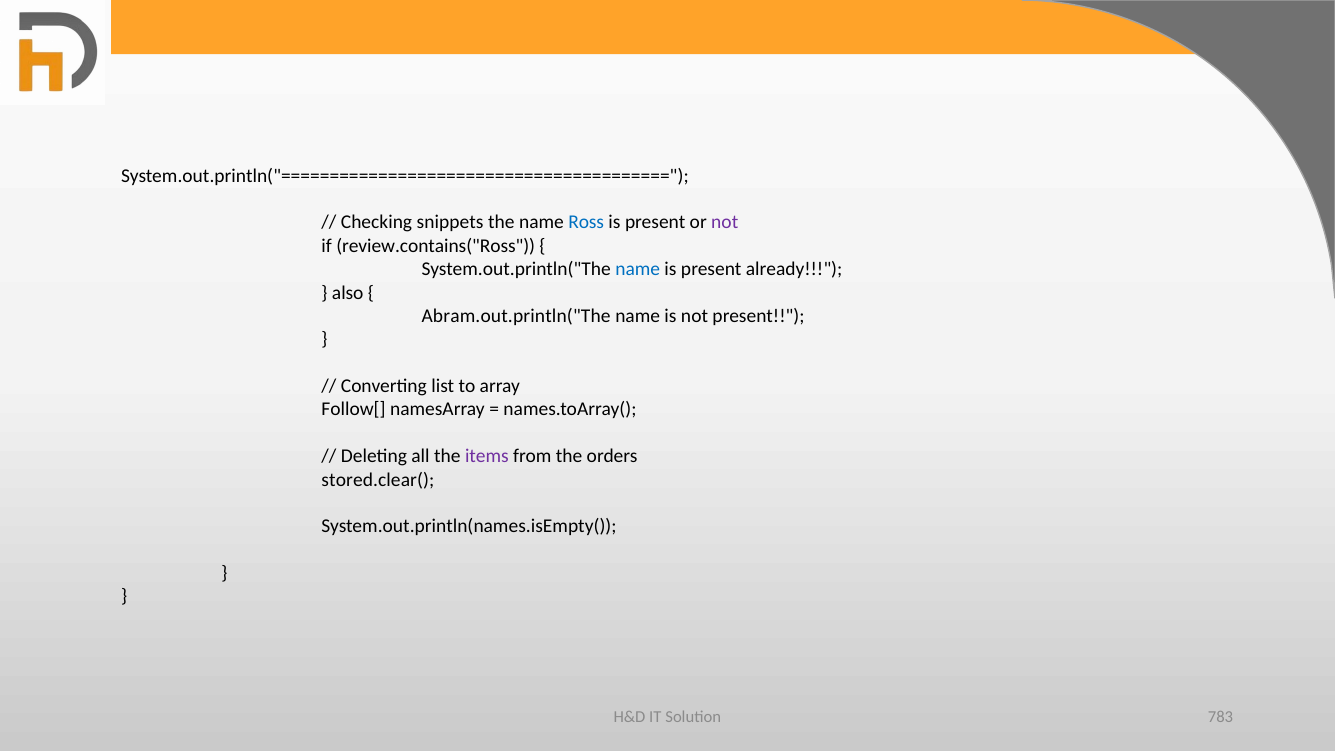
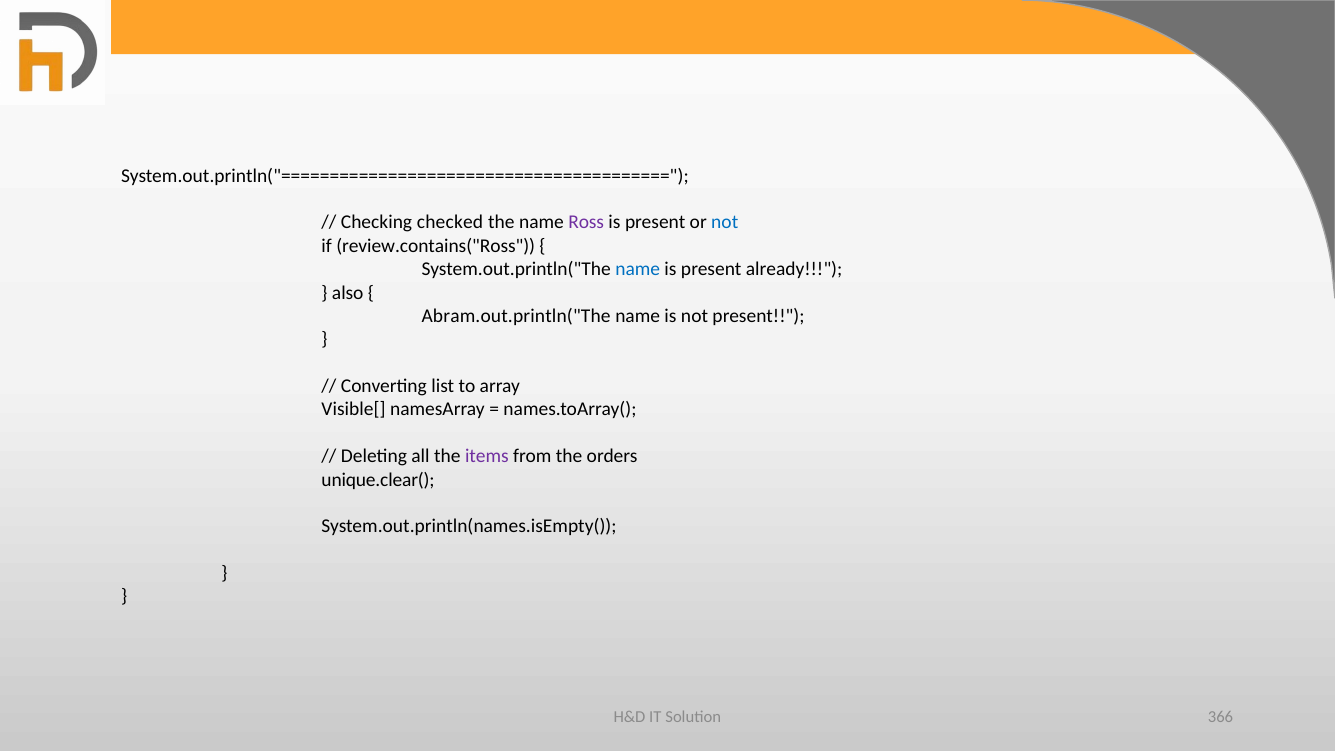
snippets: snippets -> checked
Ross colour: blue -> purple
not at (725, 222) colour: purple -> blue
Follow[: Follow[ -> Visible[
stored.clear(: stored.clear( -> unique.clear(
783: 783 -> 366
